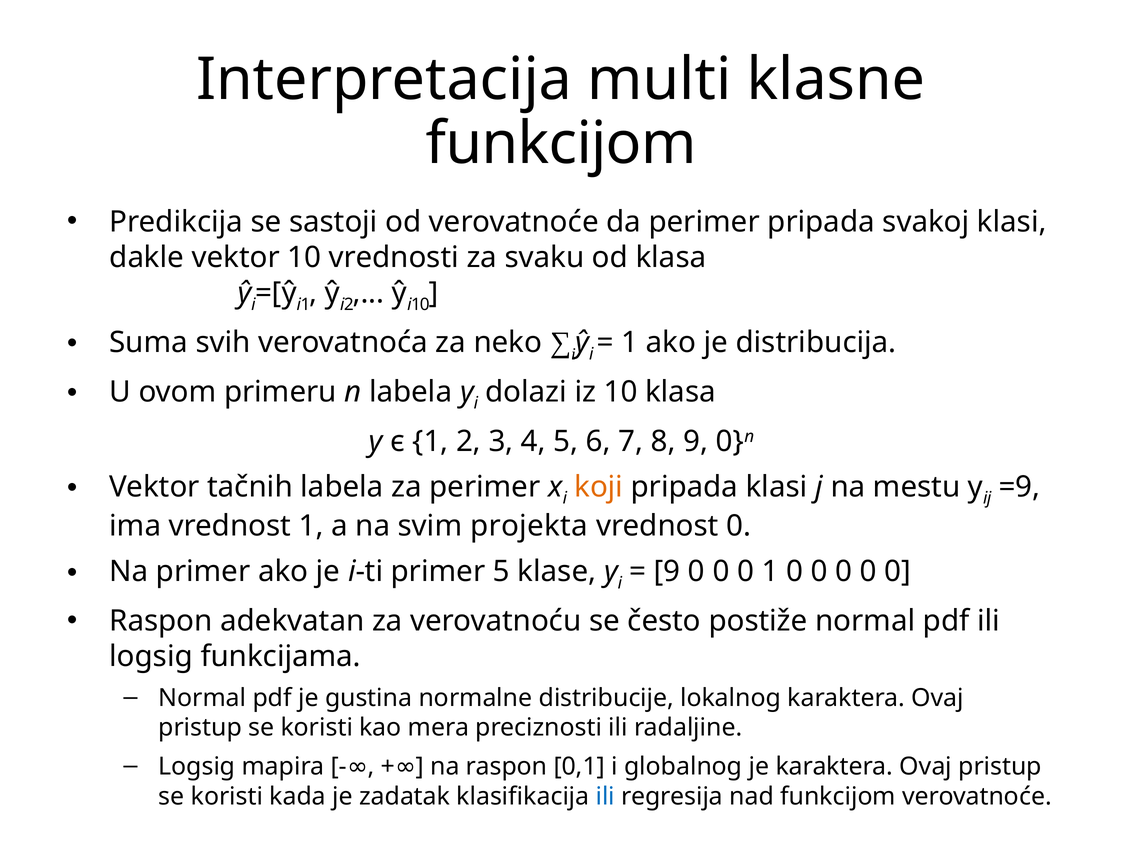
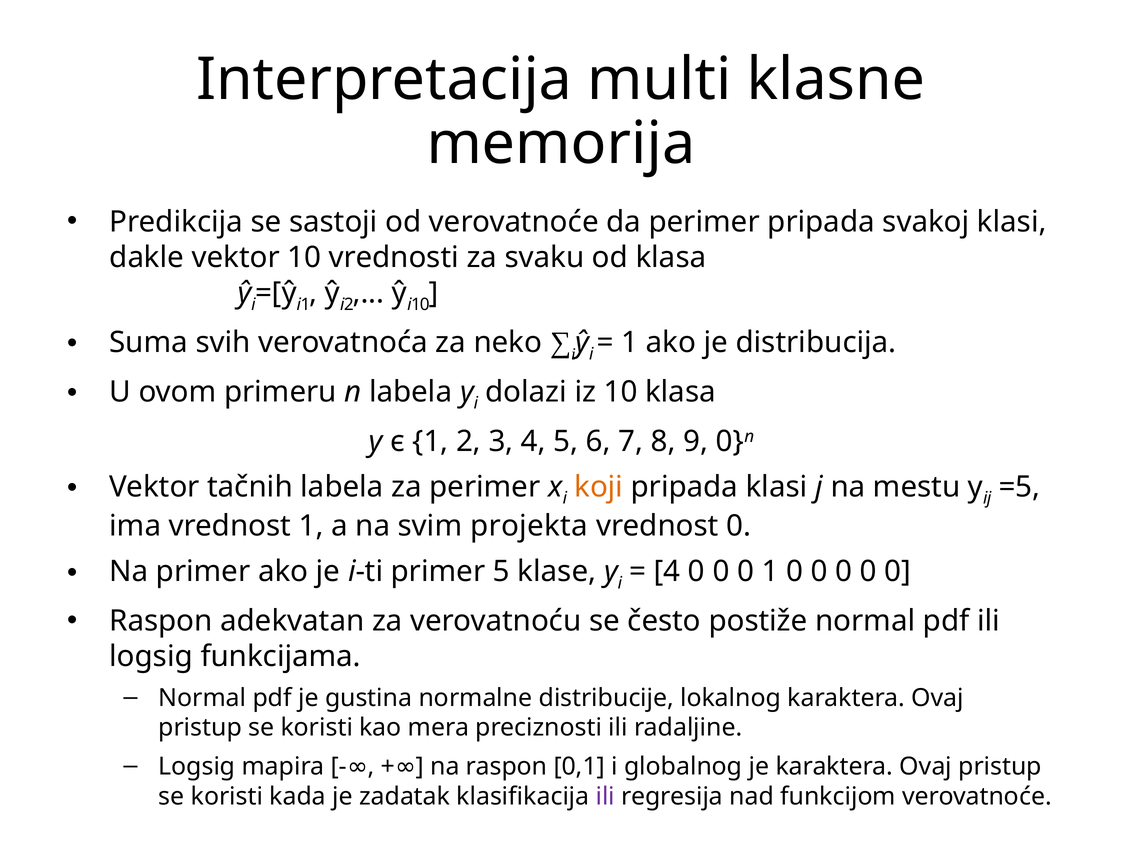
funkcijom at (561, 143): funkcijom -> memorija
=9: =9 -> =5
9 at (667, 571): 9 -> 4
ili at (605, 796) colour: blue -> purple
